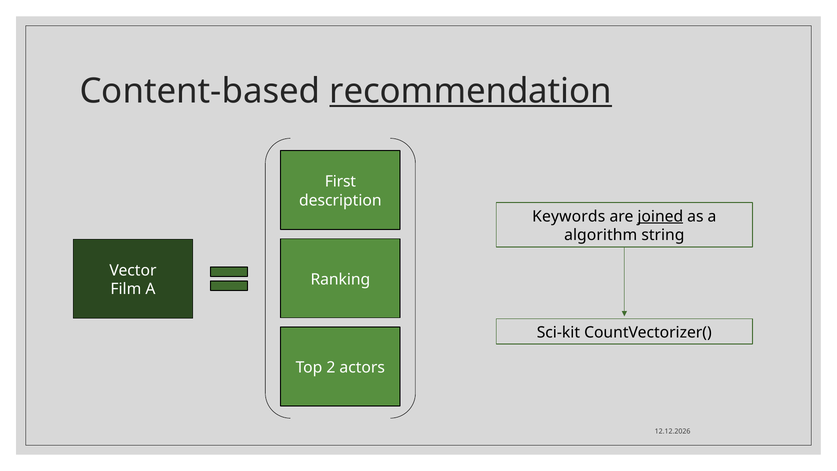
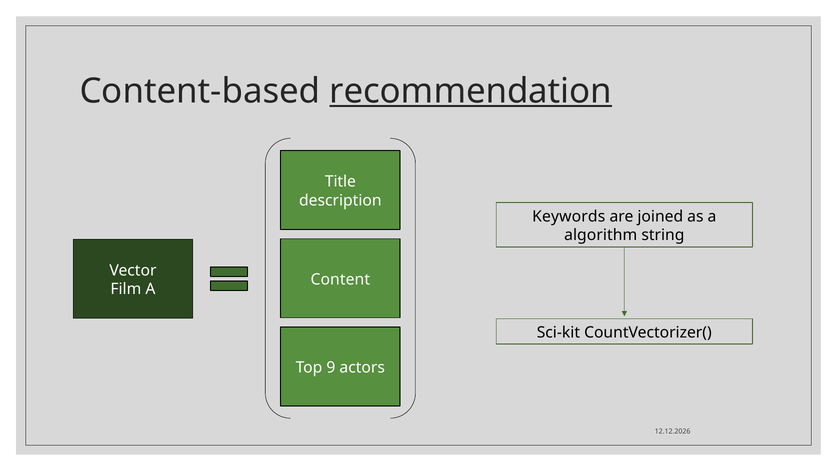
First: First -> Title
joined underline: present -> none
Ranking: Ranking -> Content
2: 2 -> 9
